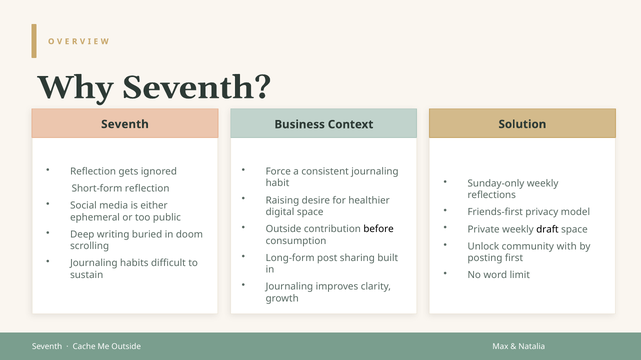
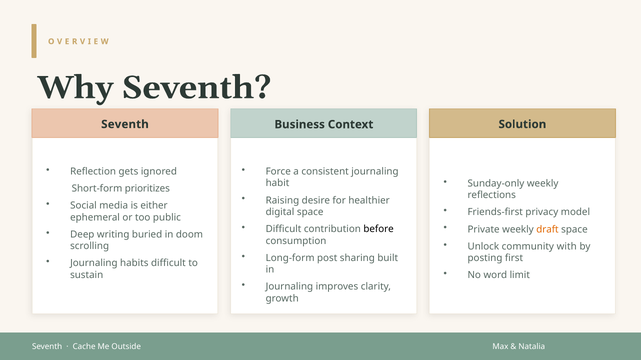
Short-form reflection: reflection -> prioritizes
Outside at (284, 229): Outside -> Difficult
draft colour: black -> orange
